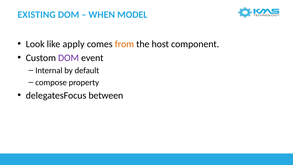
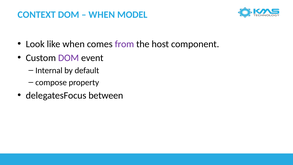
EXISTING: EXISTING -> CONTEXT
like apply: apply -> when
from colour: orange -> purple
